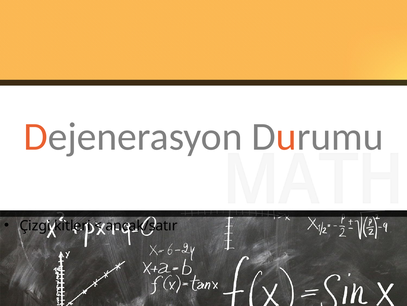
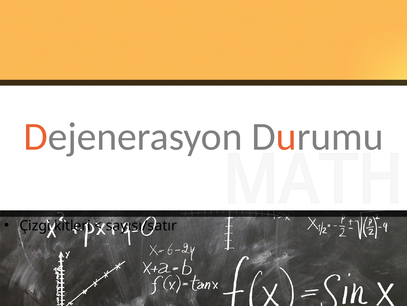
ancak/satır: ancak/satır -> sayısı/satır
